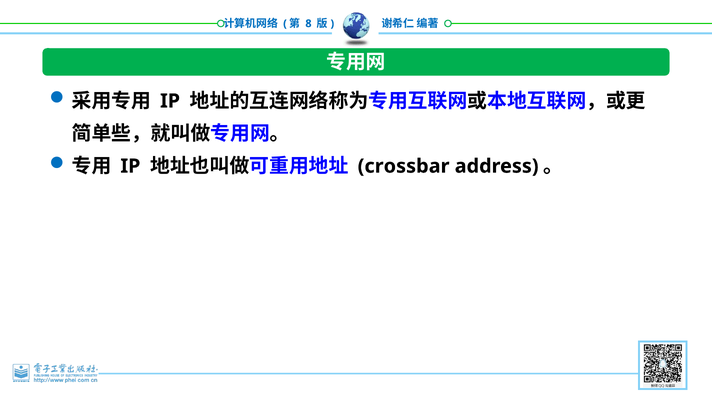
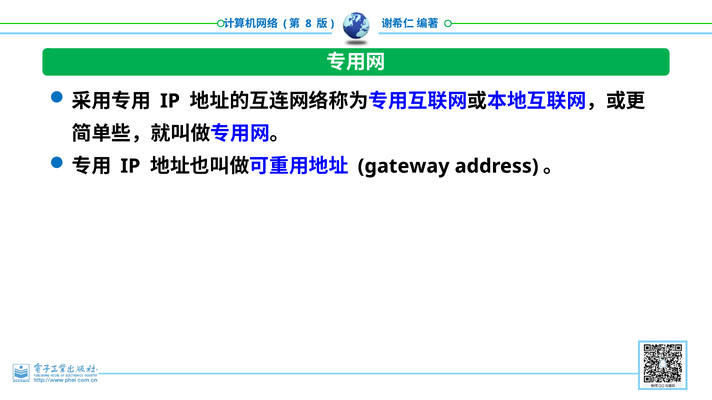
crossbar: crossbar -> gateway
